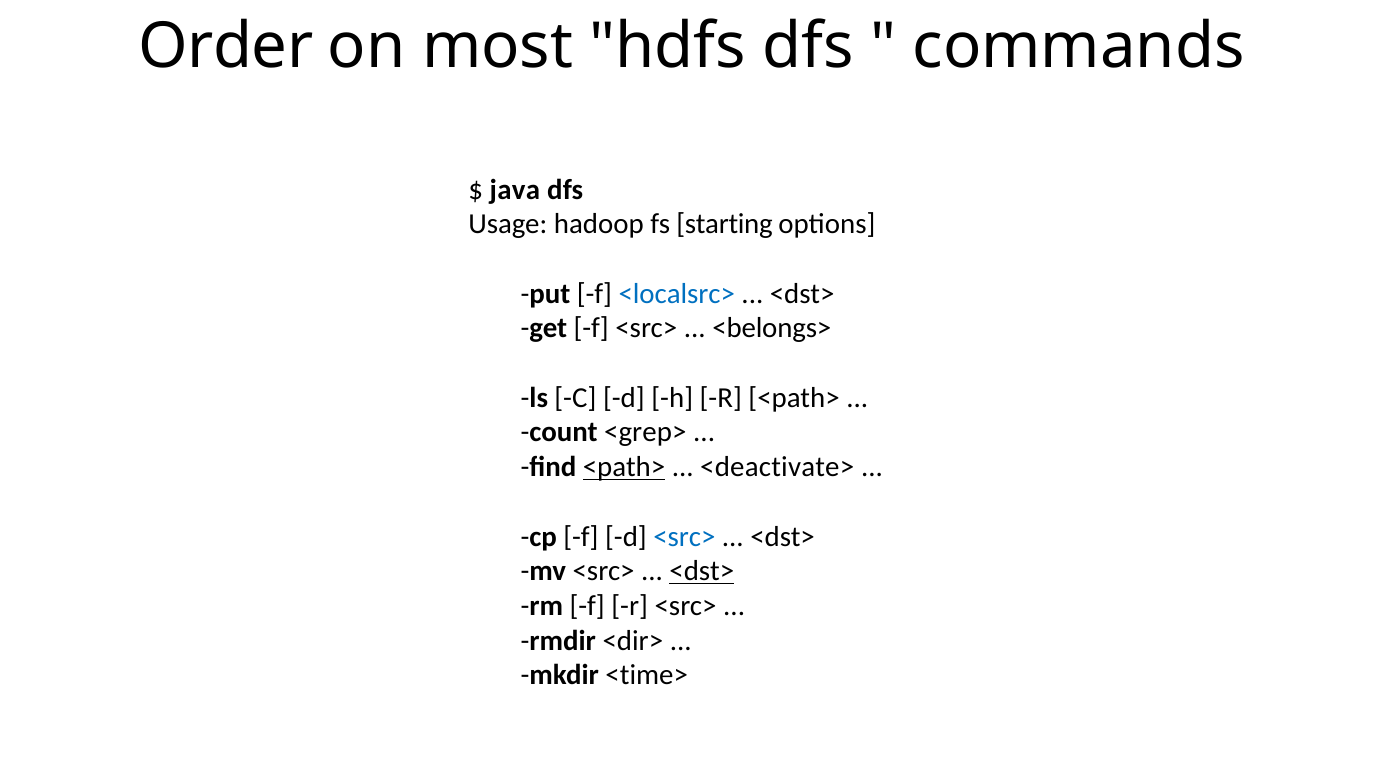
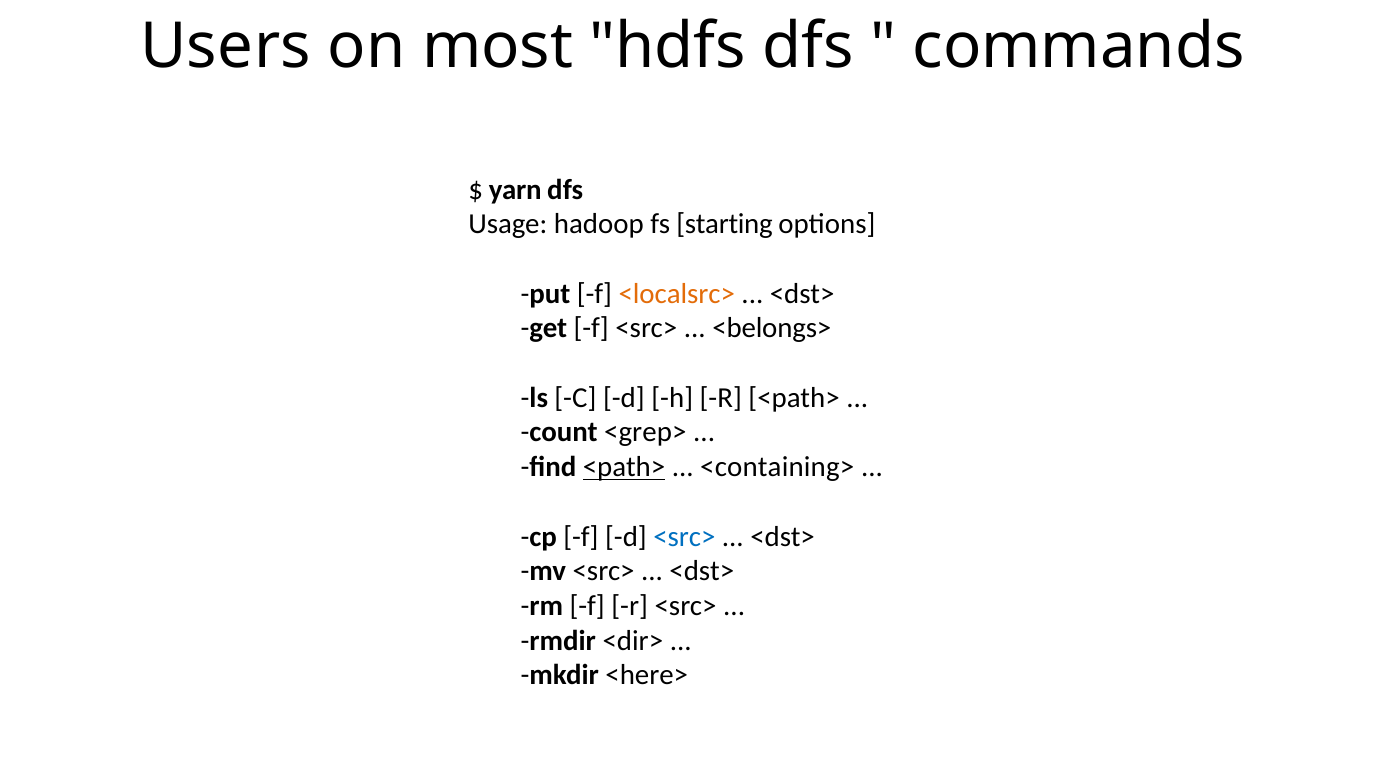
Order: Order -> Users
java: java -> yarn
<localsrc> colour: blue -> orange
<deactivate>: <deactivate> -> <containing>
<dst> at (702, 571) underline: present -> none
<time>: <time> -> <here>
